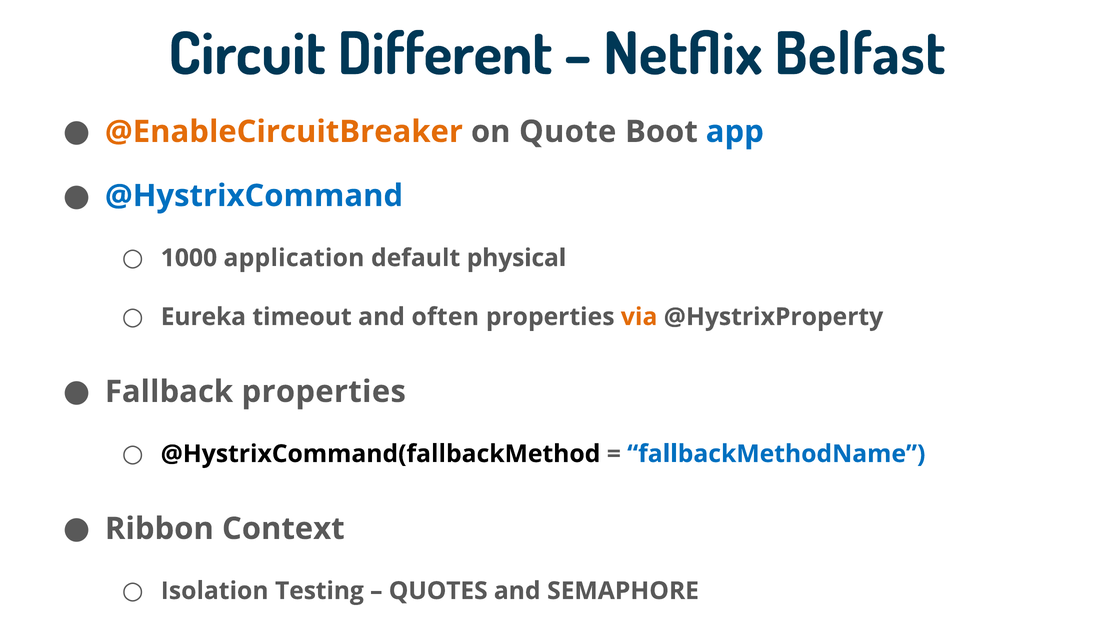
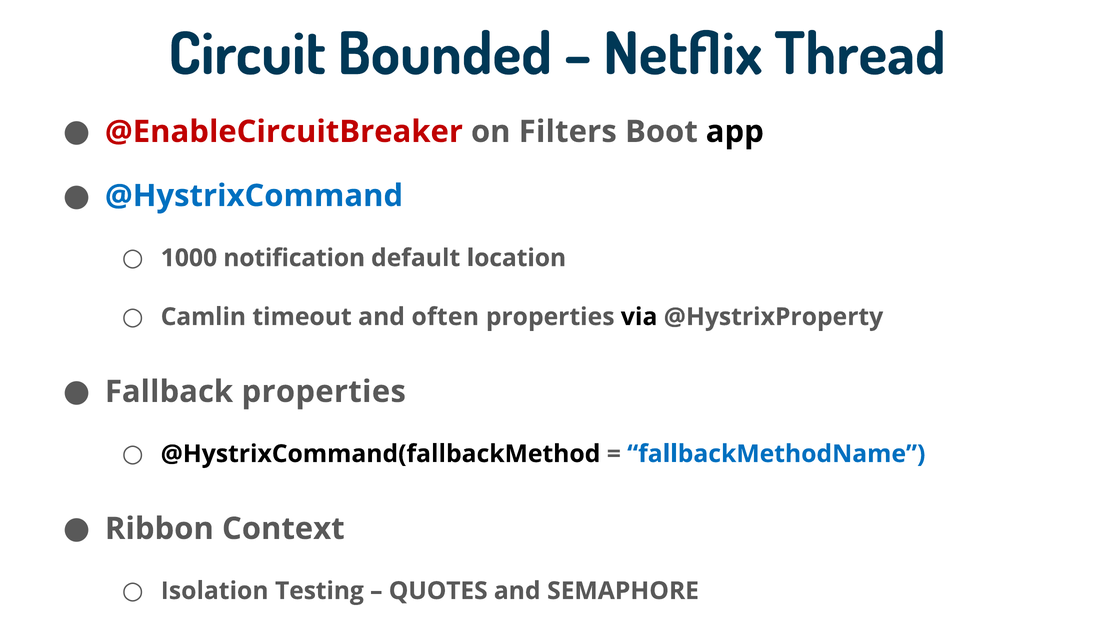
Different: Different -> Bounded
Belfast: Belfast -> Thread
@EnableCircuitBreaker colour: orange -> red
Quote: Quote -> Filters
app colour: blue -> black
application: application -> notification
physical: physical -> location
Eureka: Eureka -> Camlin
via colour: orange -> black
